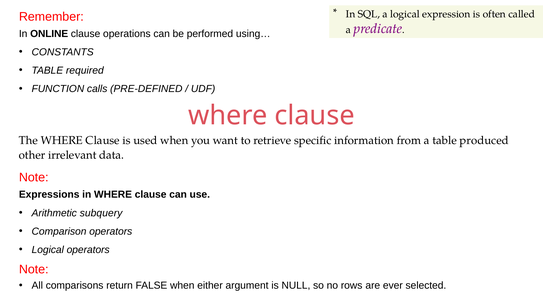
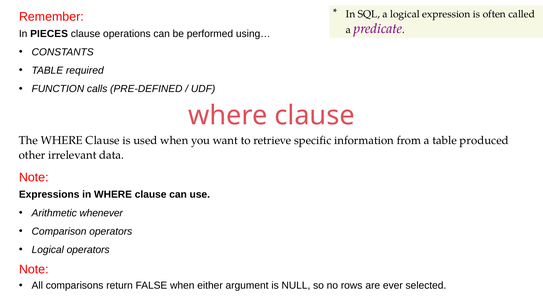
ONLINE: ONLINE -> PIECES
subquery: subquery -> whenever
